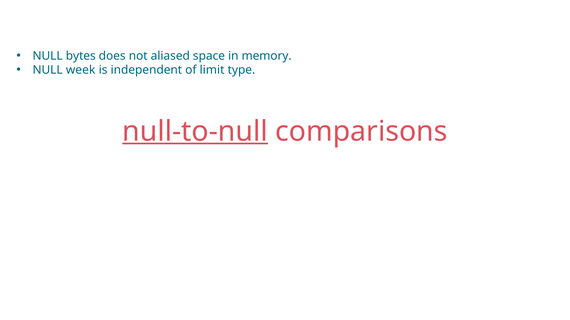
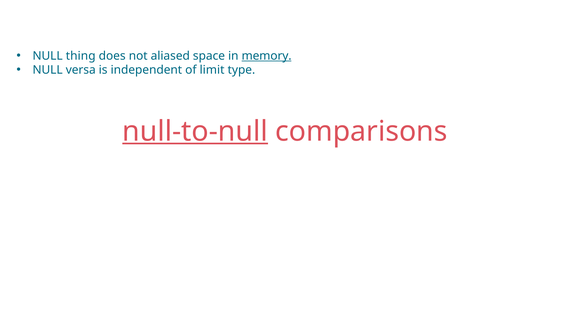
bytes: bytes -> thing
memory underline: none -> present
week: week -> versa
